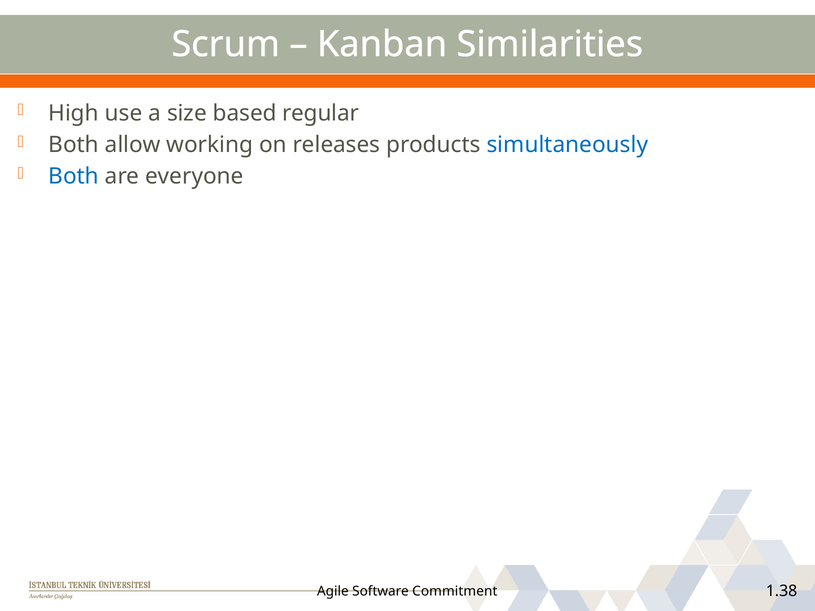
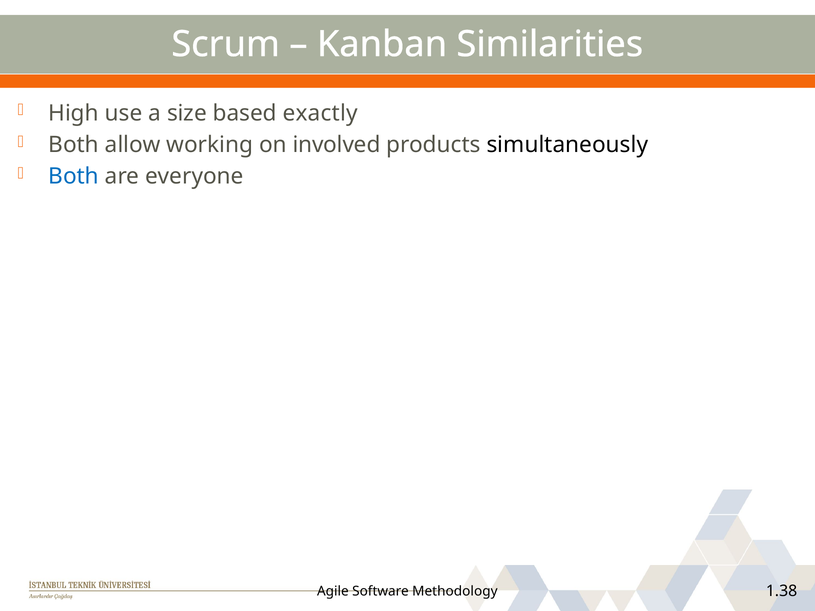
regular: regular -> exactly
releases: releases -> involved
simultaneously colour: blue -> black
Commitment: Commitment -> Methodology
